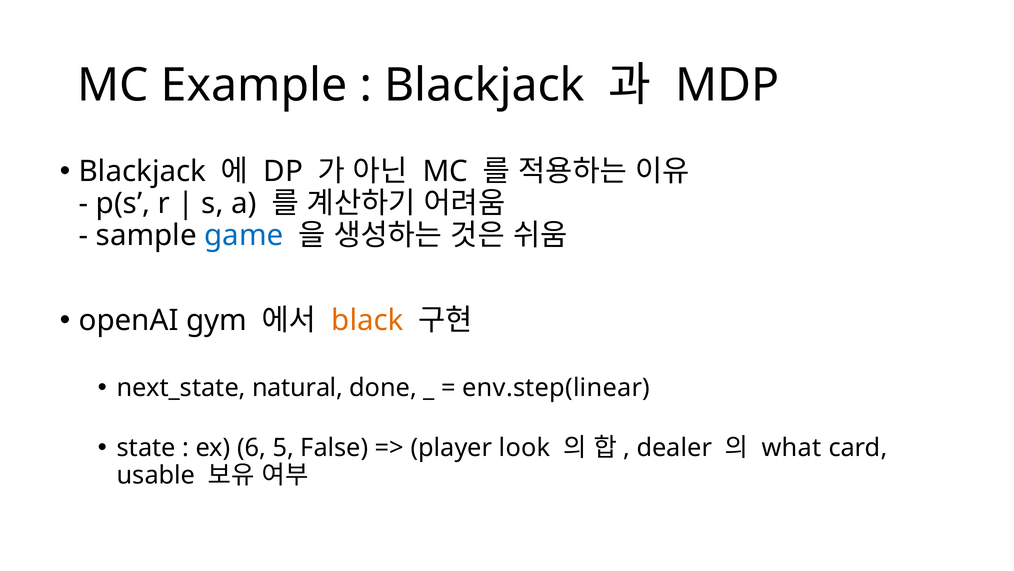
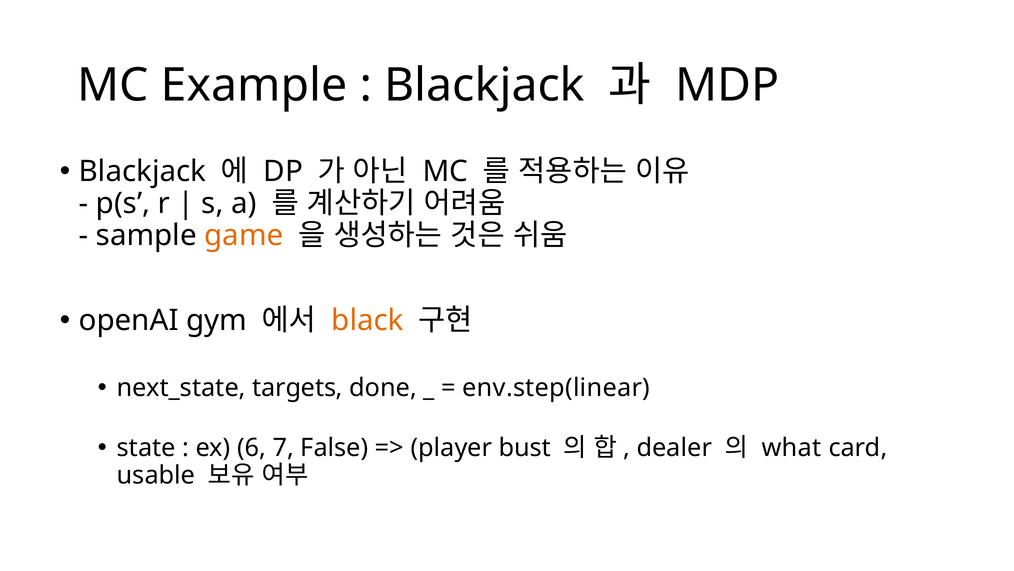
game colour: blue -> orange
natural: natural -> targets
5: 5 -> 7
look: look -> bust
